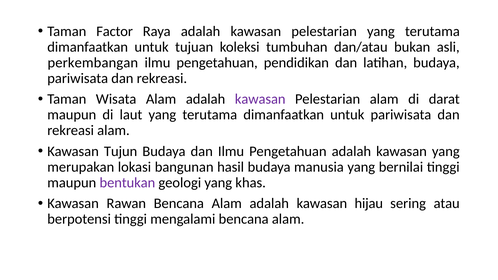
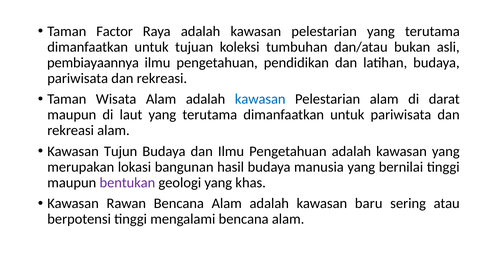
perkembangan: perkembangan -> pembiayaannya
kawasan at (260, 99) colour: purple -> blue
hijau: hijau -> baru
